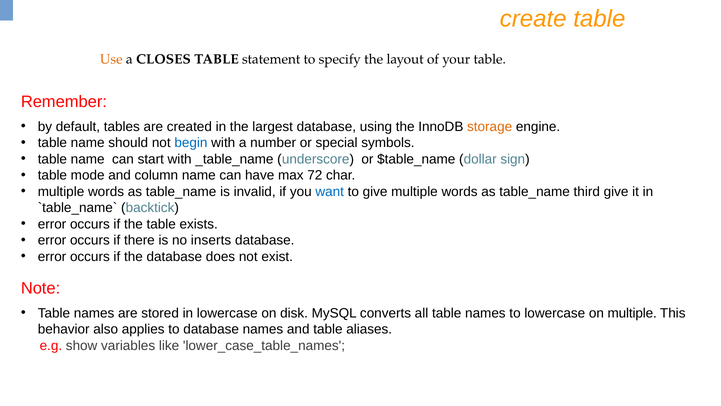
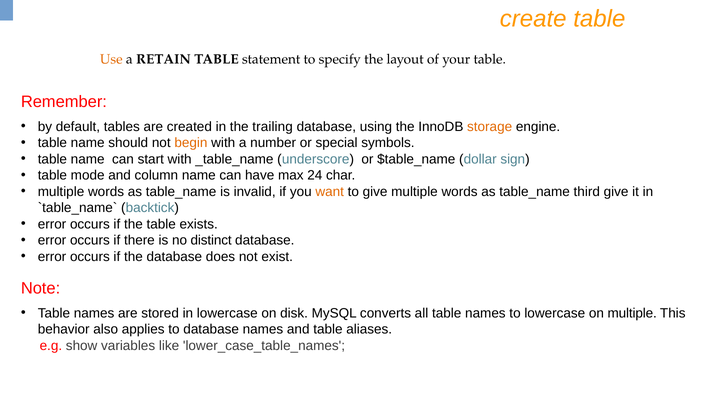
CLOSES: CLOSES -> RETAIN
largest: largest -> trailing
begin colour: blue -> orange
72: 72 -> 24
want colour: blue -> orange
inserts: inserts -> distinct
